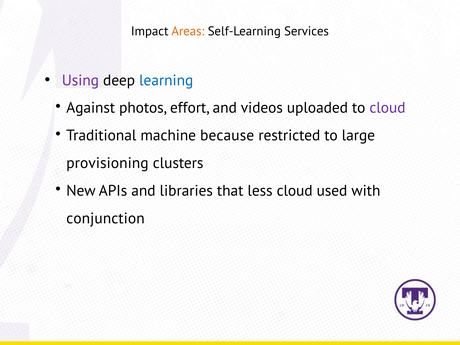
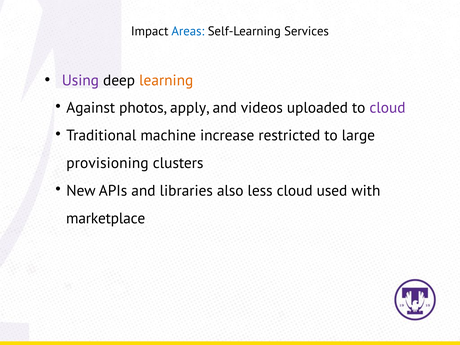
Areas colour: orange -> blue
learning colour: blue -> orange
effort: effort -> apply
because: because -> increase
that: that -> also
conjunction: conjunction -> marketplace
